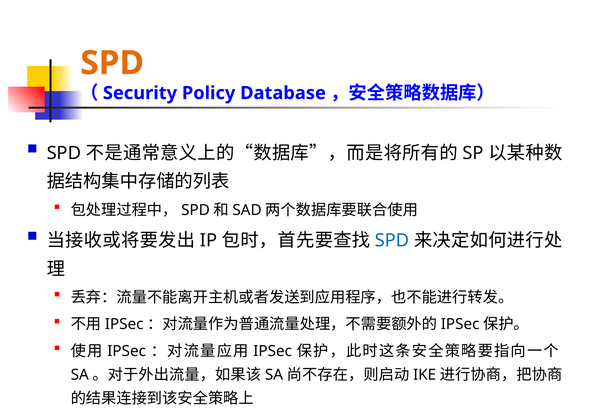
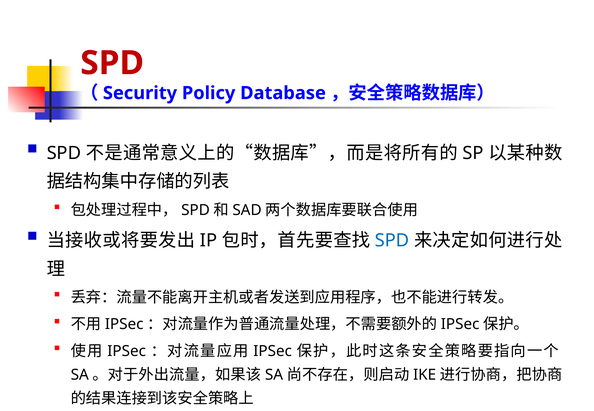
SPD at (112, 63) colour: orange -> red
